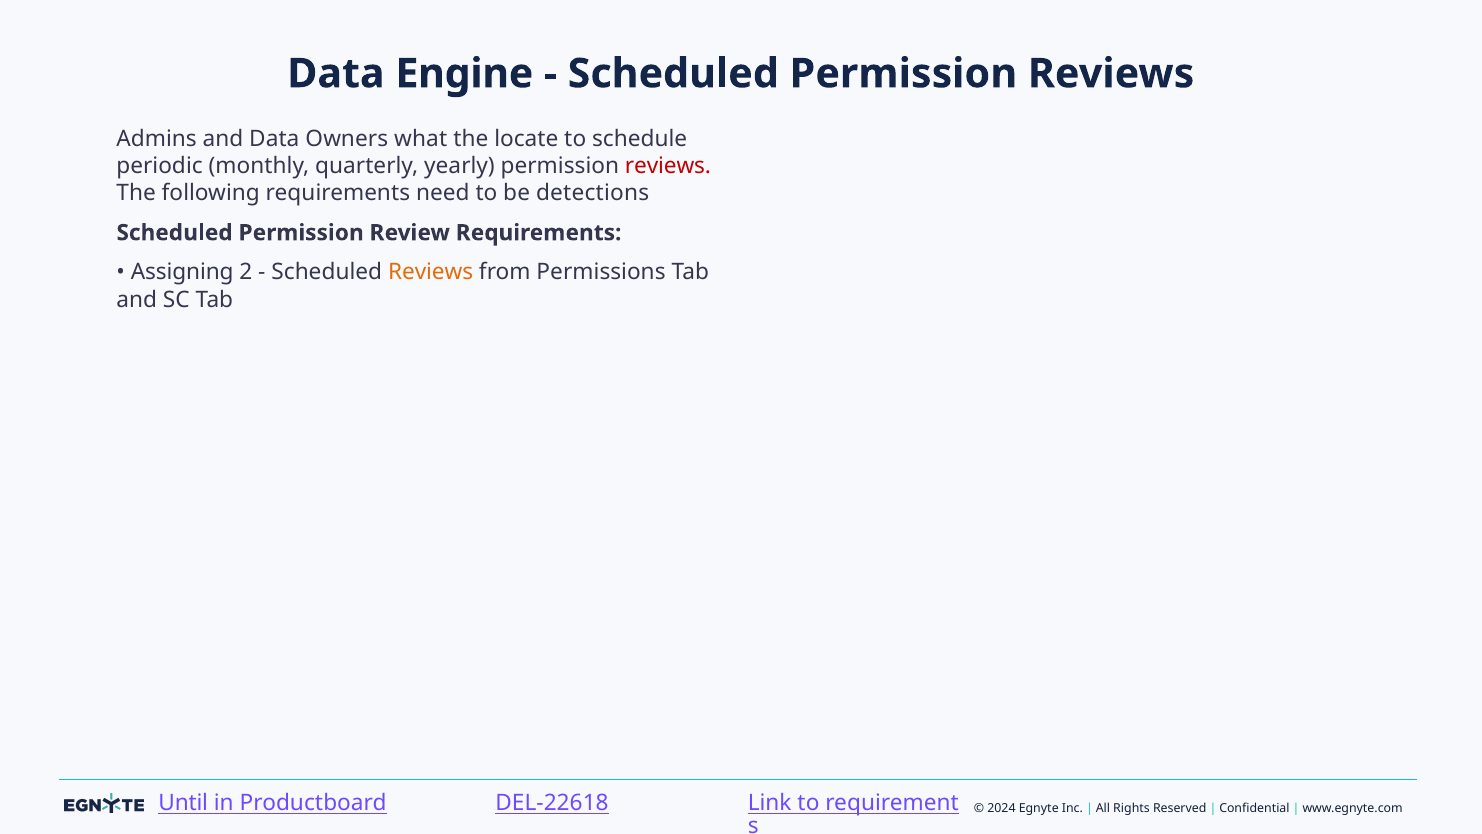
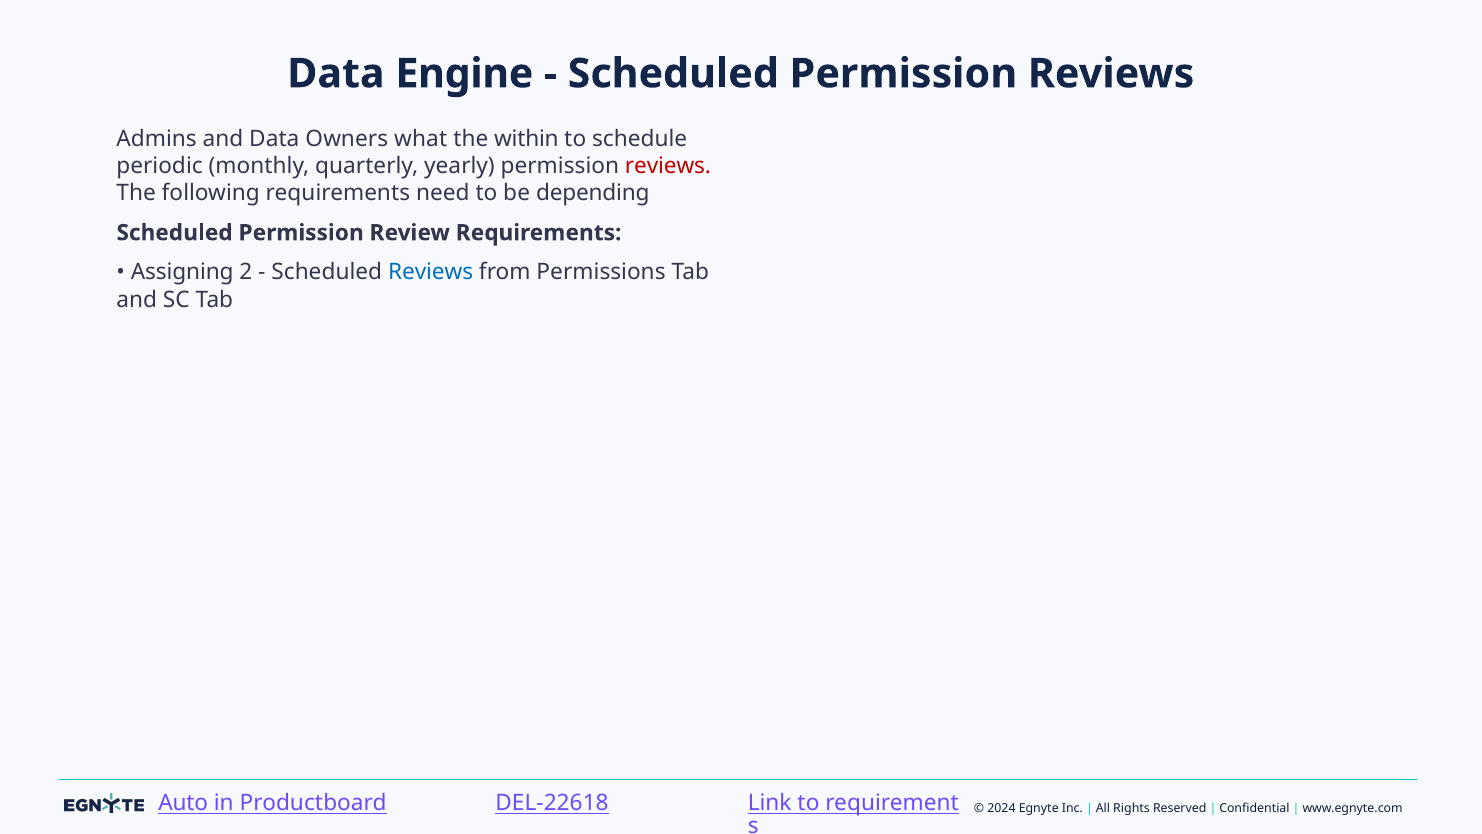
locate: locate -> within
detections: detections -> depending
Reviews at (431, 272) colour: orange -> blue
Until: Until -> Auto
